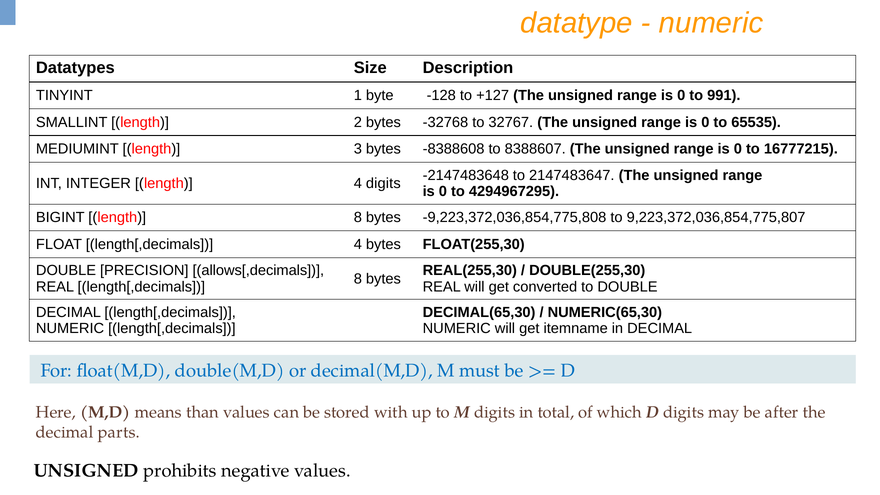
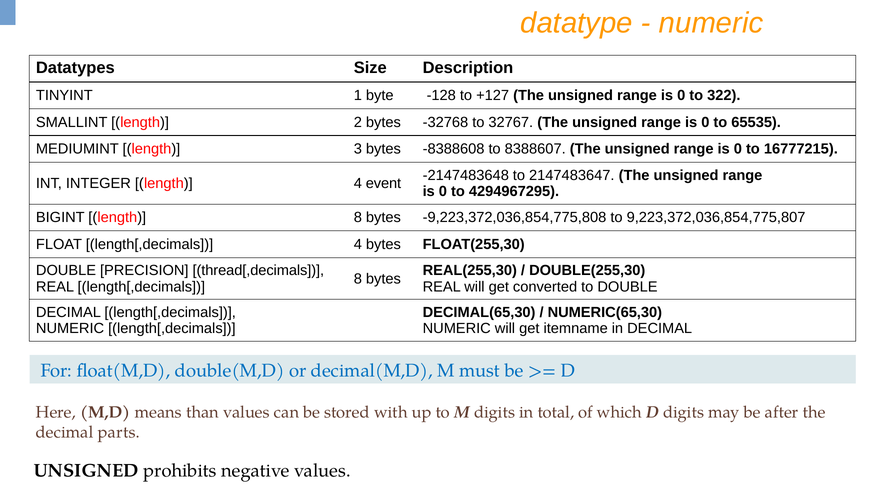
991: 991 -> 322
4 digits: digits -> event
allows[,decimals: allows[,decimals -> thread[,decimals
